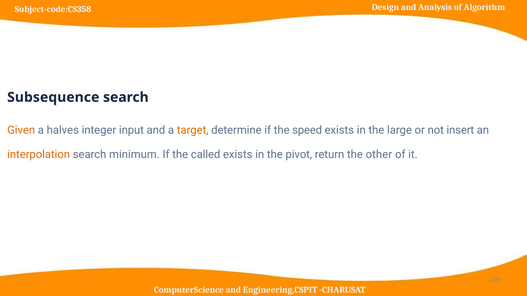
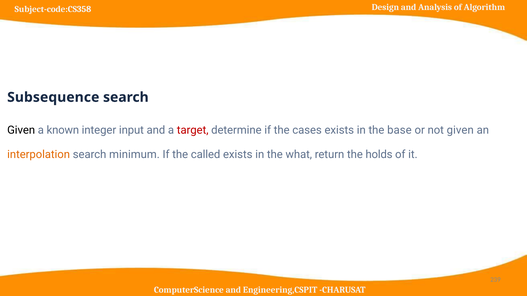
Given at (21, 130) colour: orange -> black
halves: halves -> known
target colour: orange -> red
speed: speed -> cases
large: large -> base
not insert: insert -> given
pivot: pivot -> what
other: other -> holds
